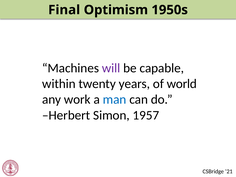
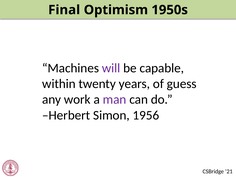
world: world -> guess
man colour: blue -> purple
1957: 1957 -> 1956
